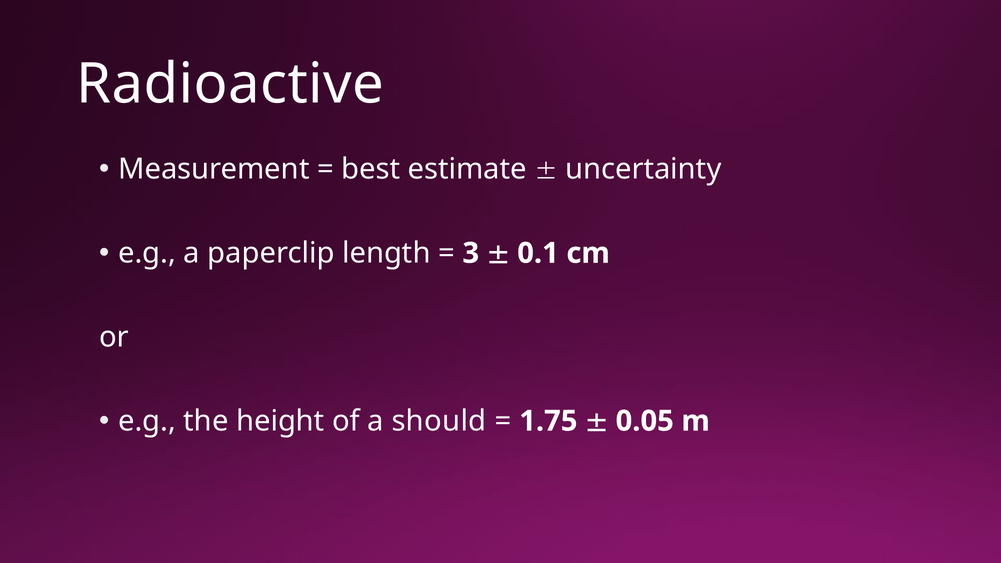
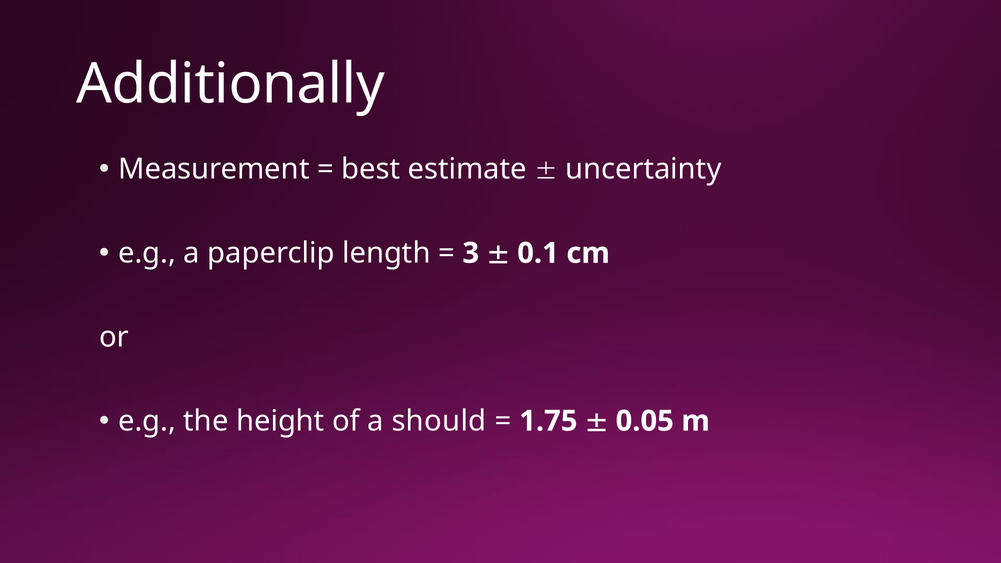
Radioactive: Radioactive -> Additionally
